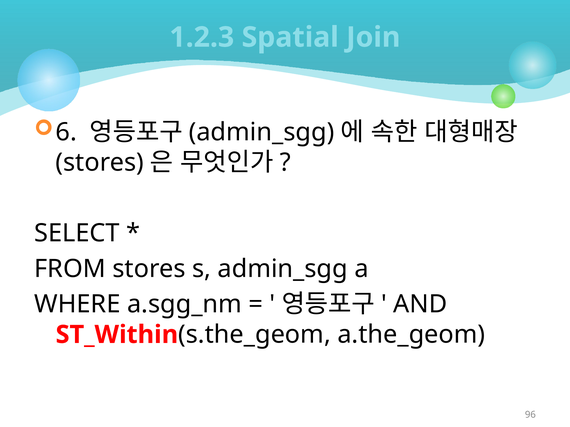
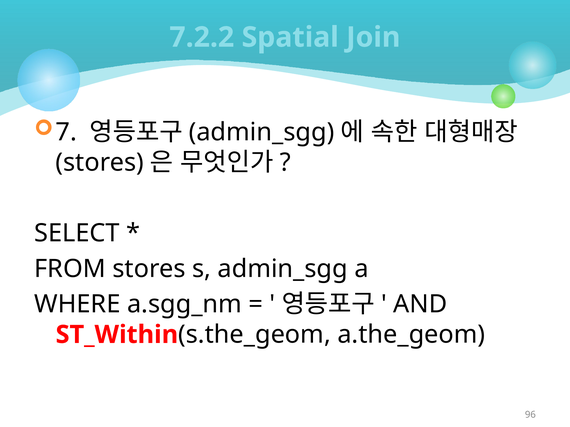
1.2.3: 1.2.3 -> 7.2.2
6: 6 -> 7
